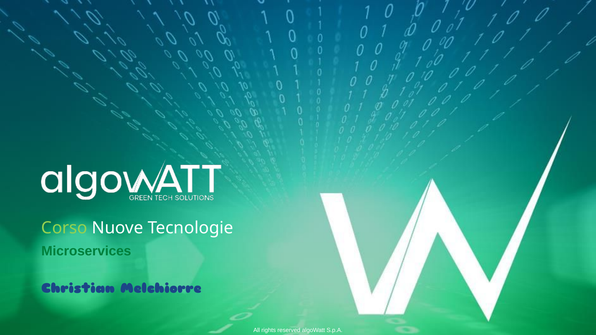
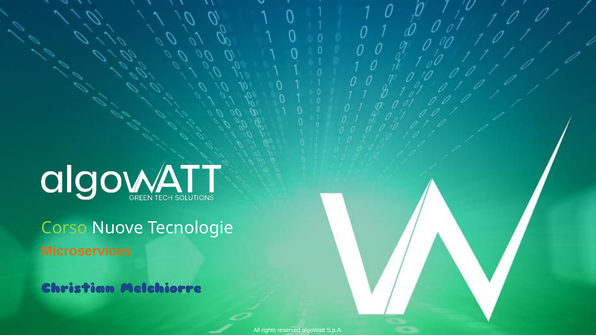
Microservices colour: green -> orange
